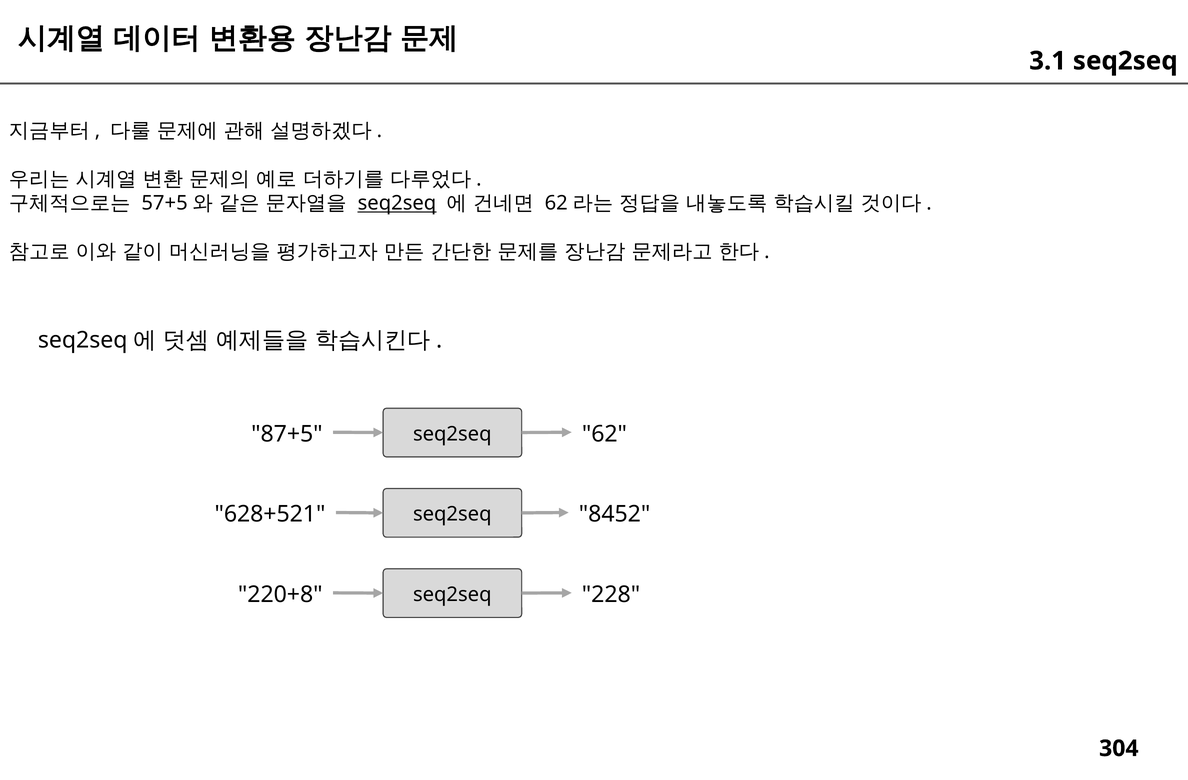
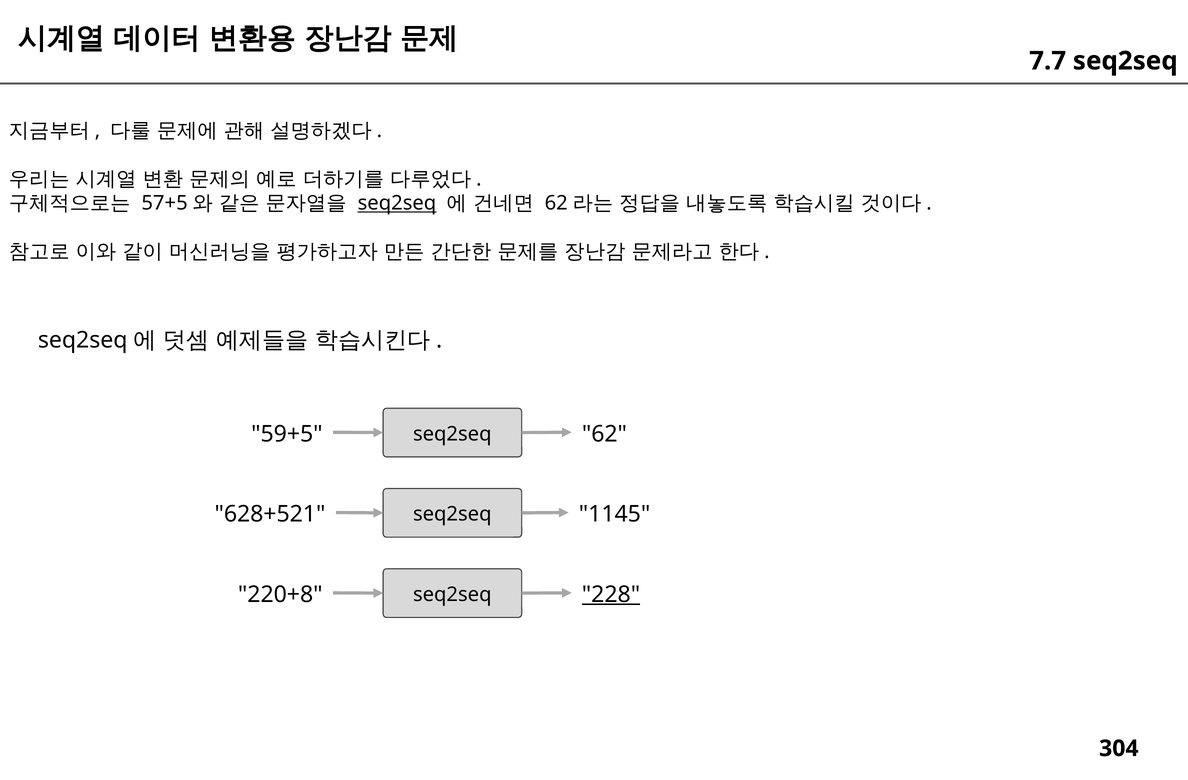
3.1: 3.1 -> 7.7
87+5: 87+5 -> 59+5
8452: 8452 -> 1145
228 underline: none -> present
